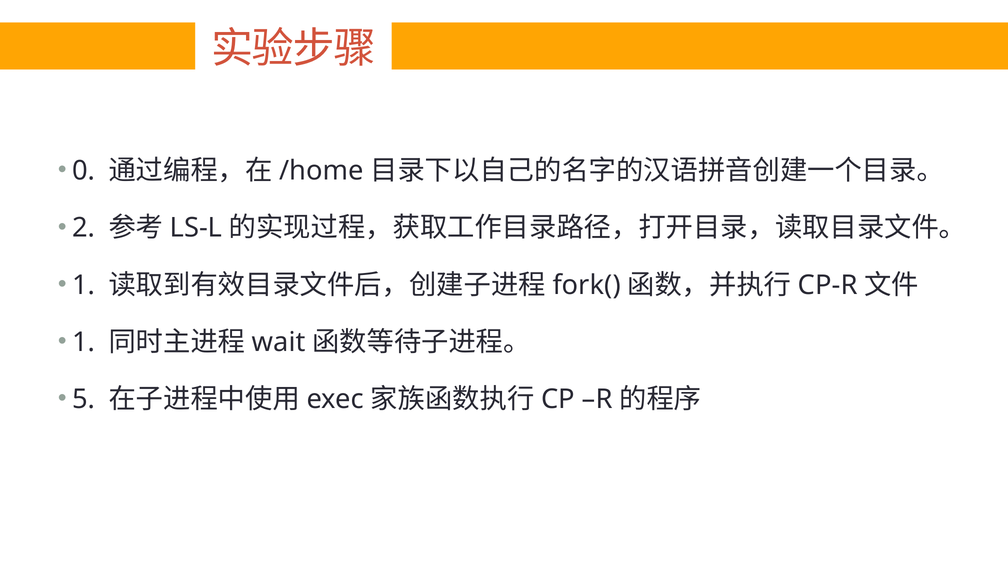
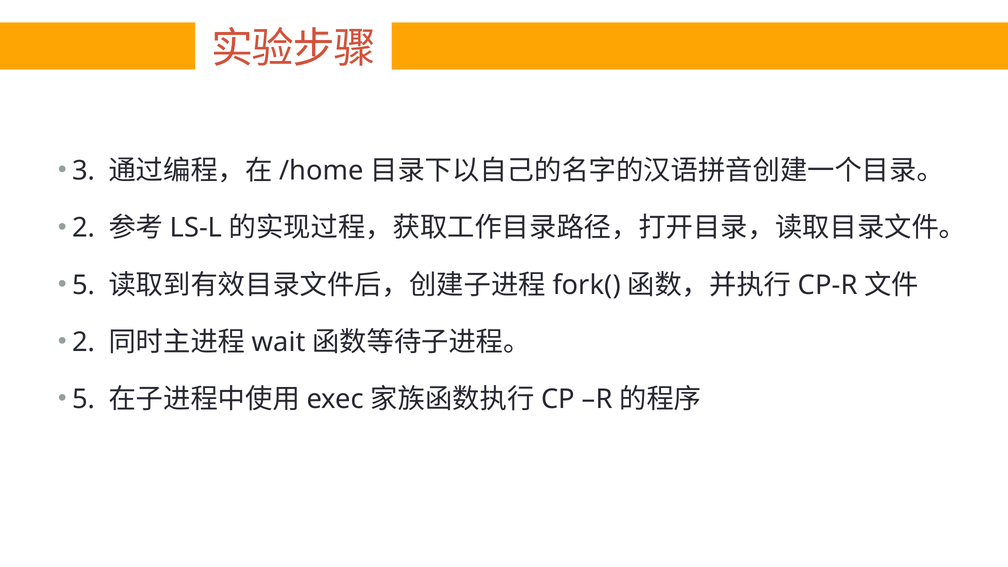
0: 0 -> 3
1 at (84, 285): 1 -> 5
1 at (84, 342): 1 -> 2
